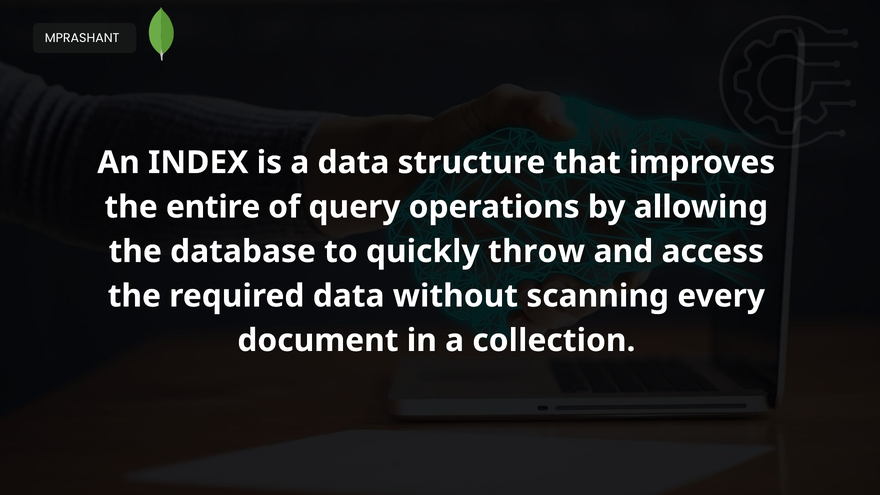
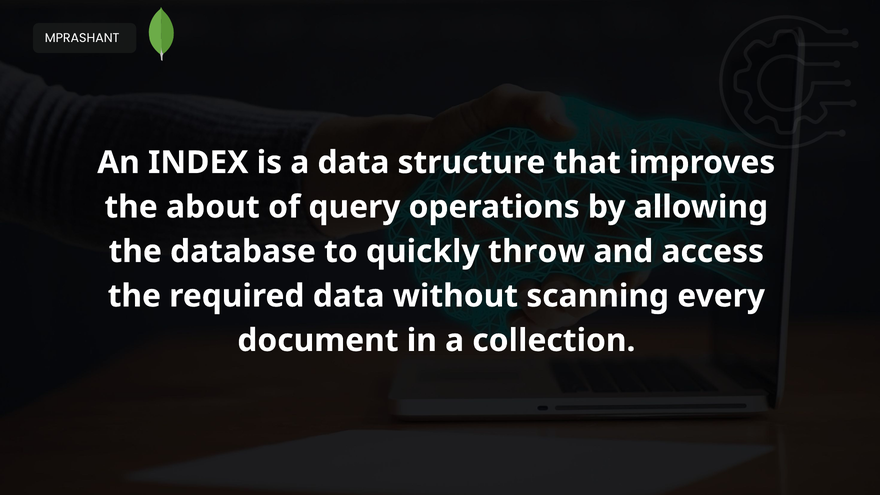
entire: entire -> about
